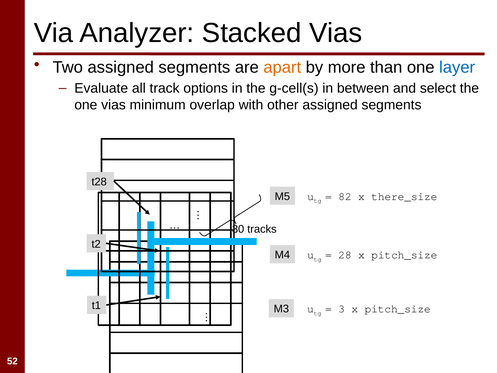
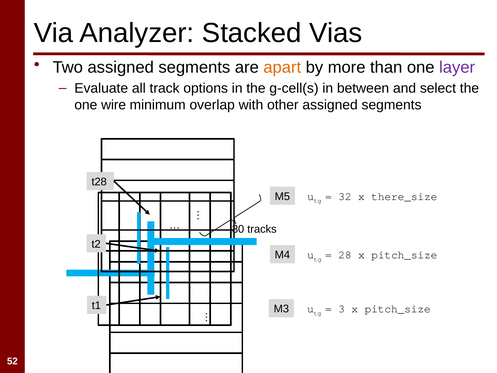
layer colour: blue -> purple
one vias: vias -> wire
82: 82 -> 32
